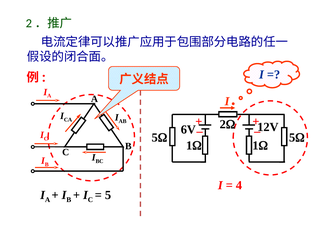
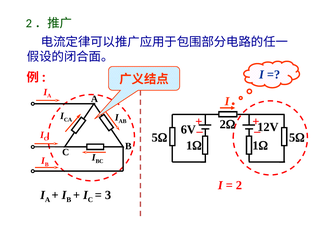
4 at (239, 186): 4 -> 2
5 at (108, 195): 5 -> 3
